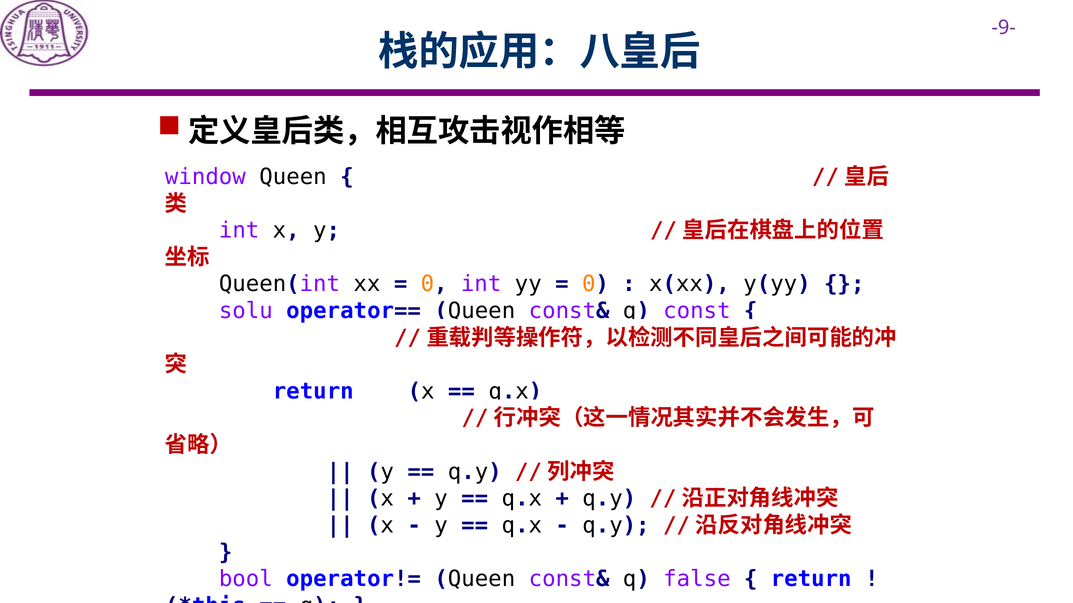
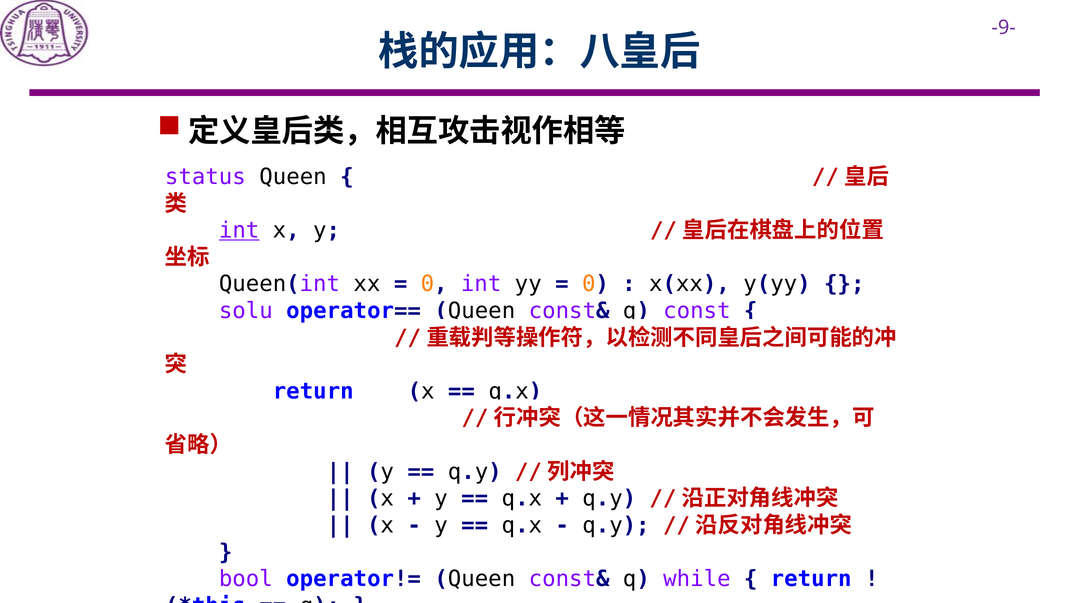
window: window -> status
int at (239, 231) underline: none -> present
false: false -> while
